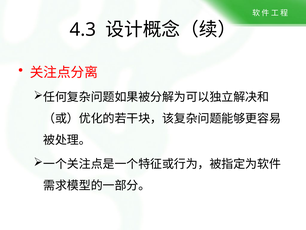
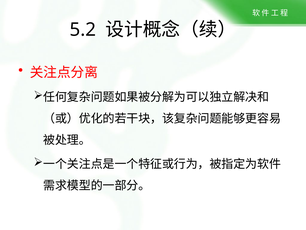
4.3: 4.3 -> 5.2
